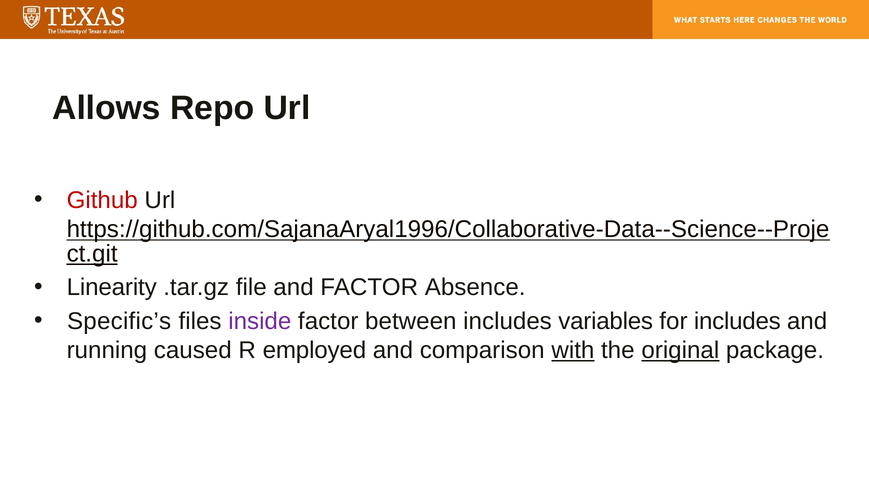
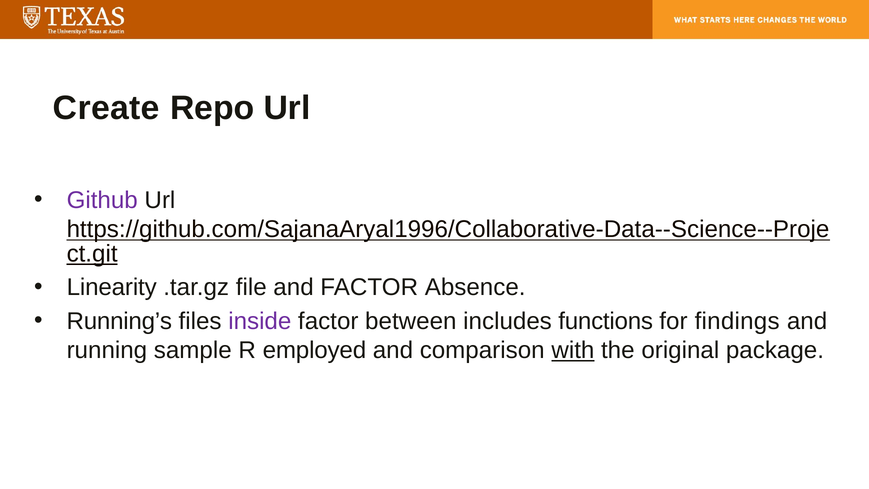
Allows: Allows -> Create
Github colour: red -> purple
Specific’s: Specific’s -> Running’s
variables: variables -> functions
for includes: includes -> findings
caused: caused -> sample
original underline: present -> none
